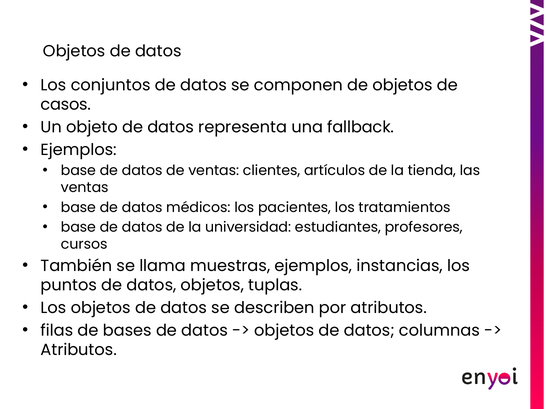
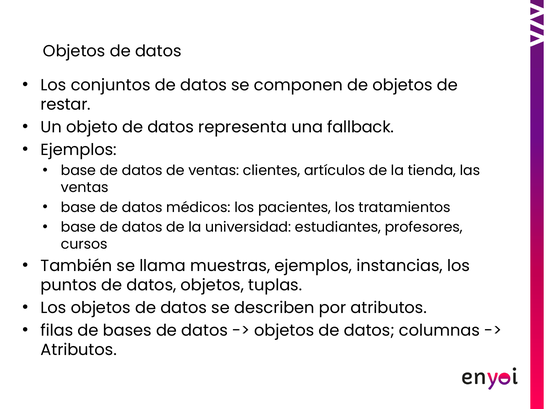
casos: casos -> restar
